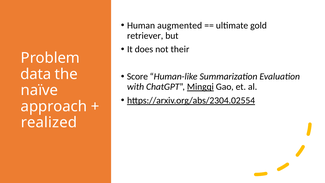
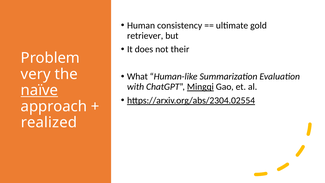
augmented: augmented -> consistency
data: data -> very
Score: Score -> What
naïve underline: none -> present
